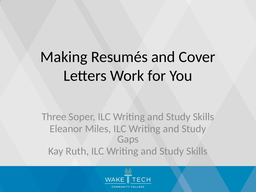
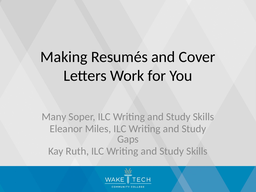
Three: Three -> Many
